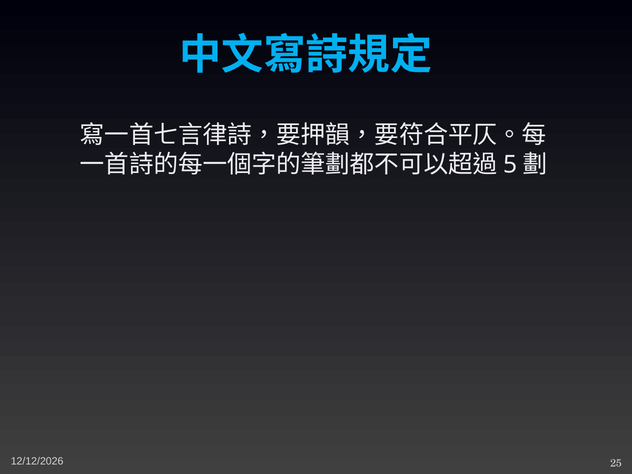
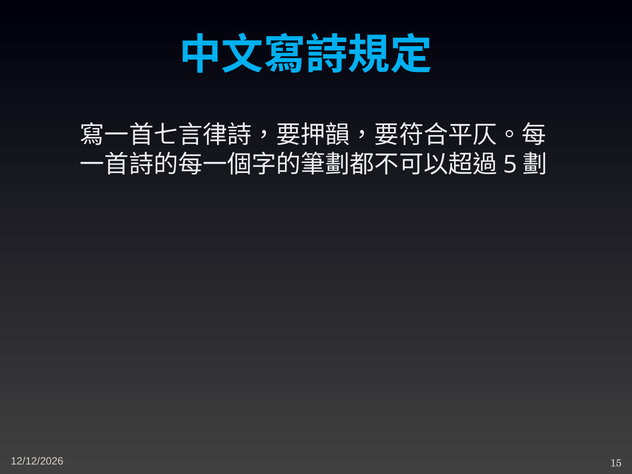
25: 25 -> 15
